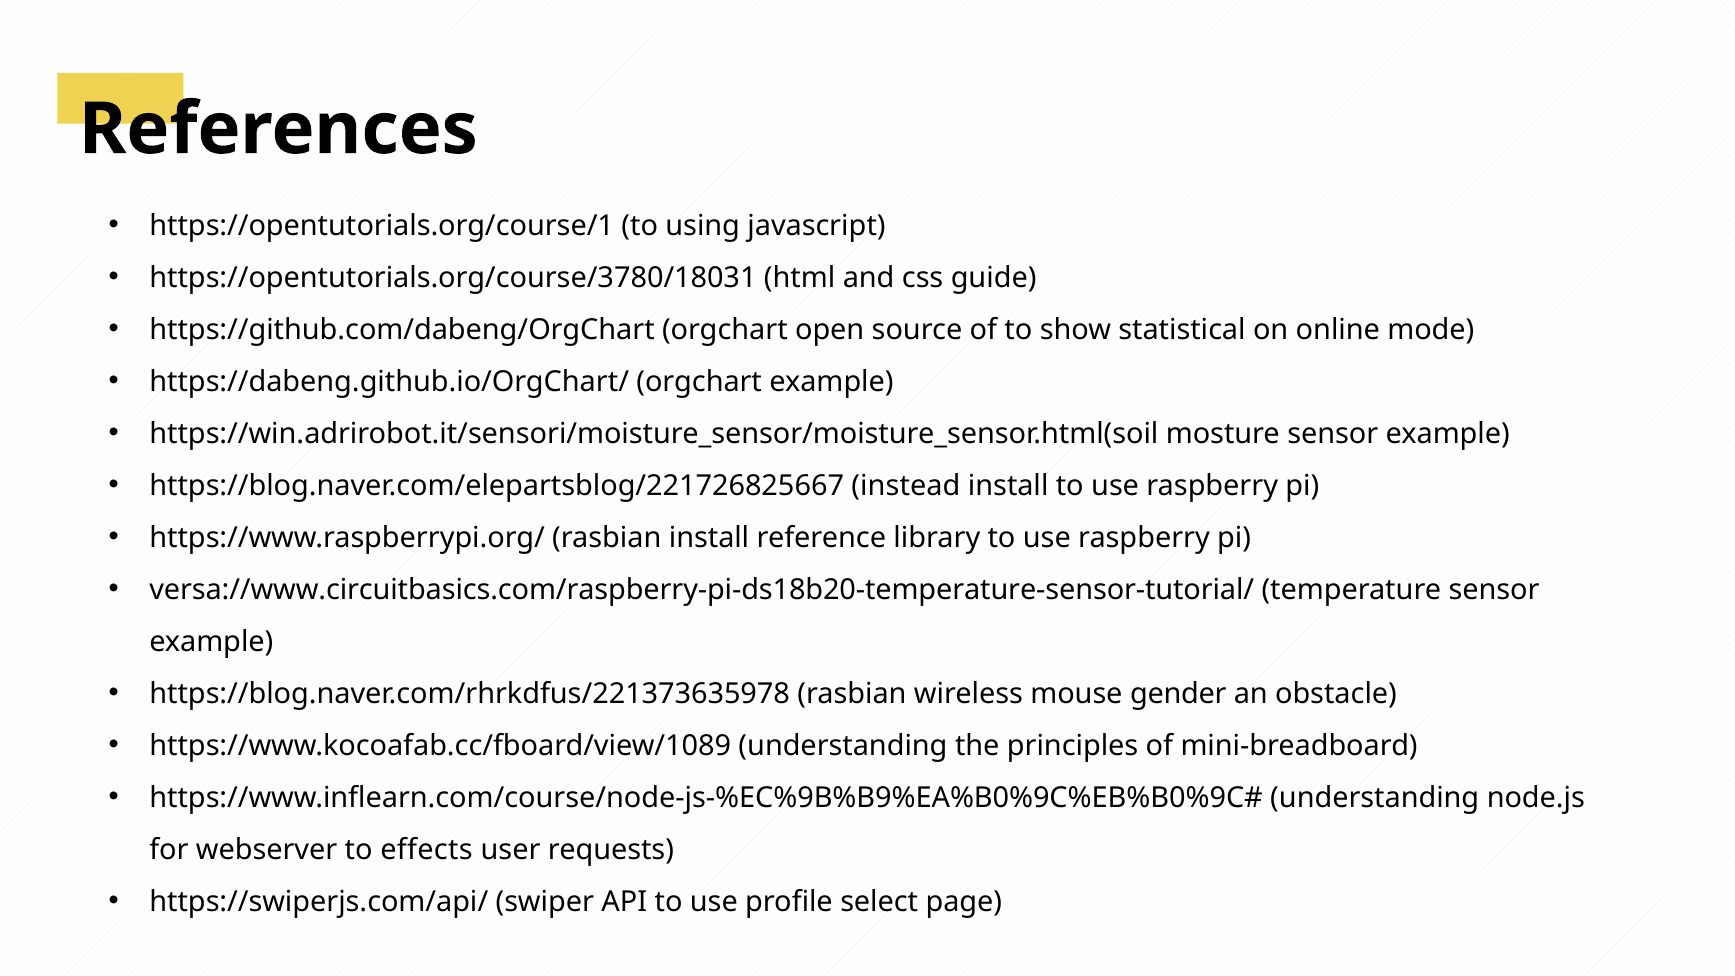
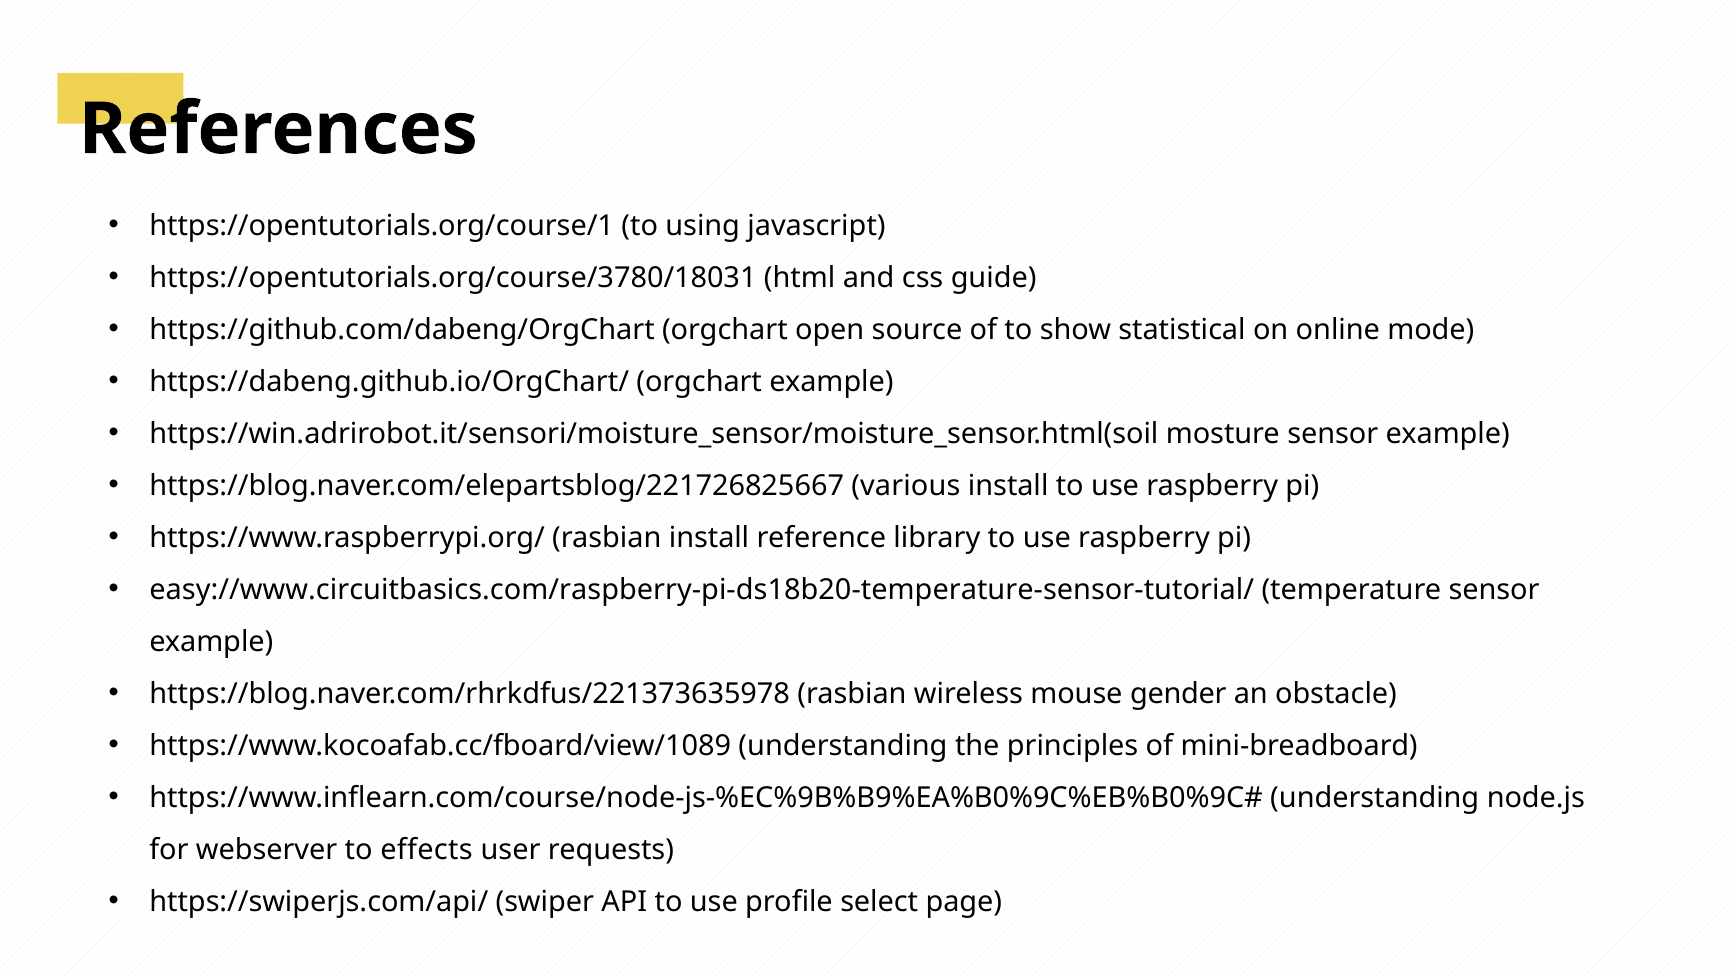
instead: instead -> various
versa://www.circuitbasics.com/raspberry-pi-ds18b20-temperature-sensor-tutorial/: versa://www.circuitbasics.com/raspberry-pi-ds18b20-temperature-sensor-tutorial/ -> easy://www.circuitbasics.com/raspberry-pi-ds18b20-temperature-sensor-tutorial/
